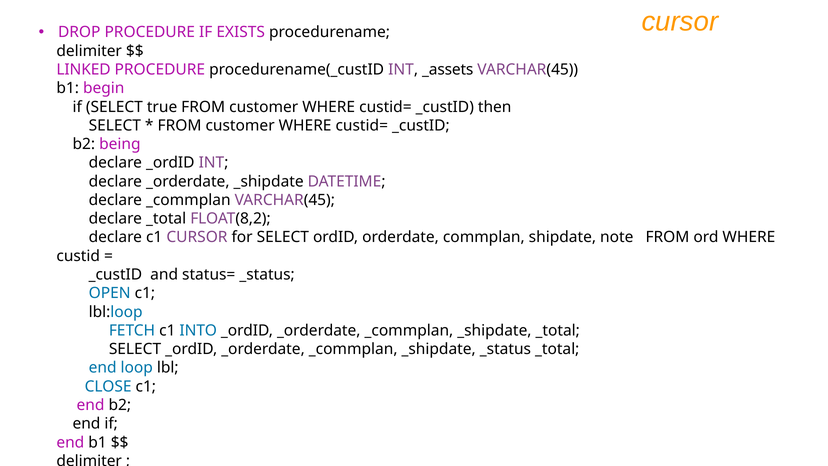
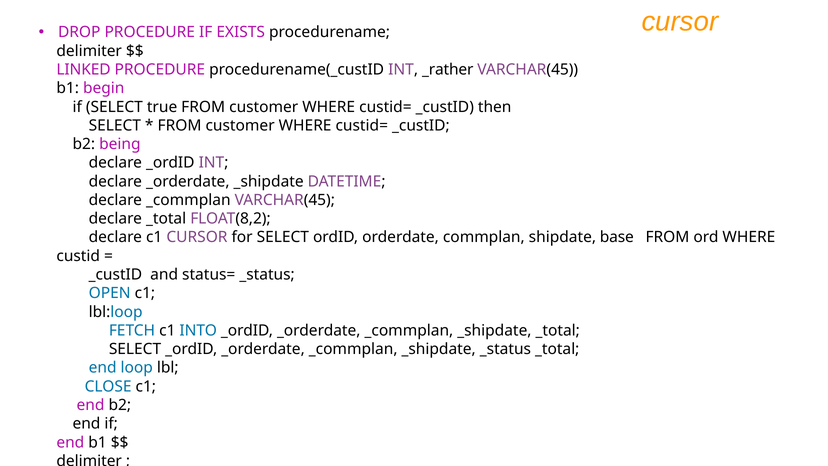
_assets: _assets -> _rather
note: note -> base
